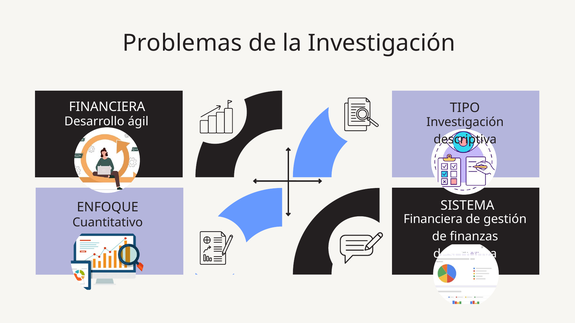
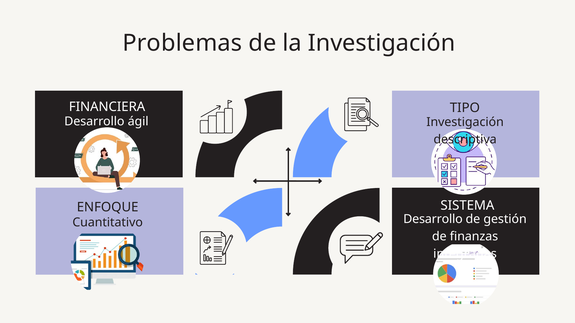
Financiera at (433, 219): Financiera -> Desarrollo
descriptiva at (465, 254): descriptiva -> integradas
